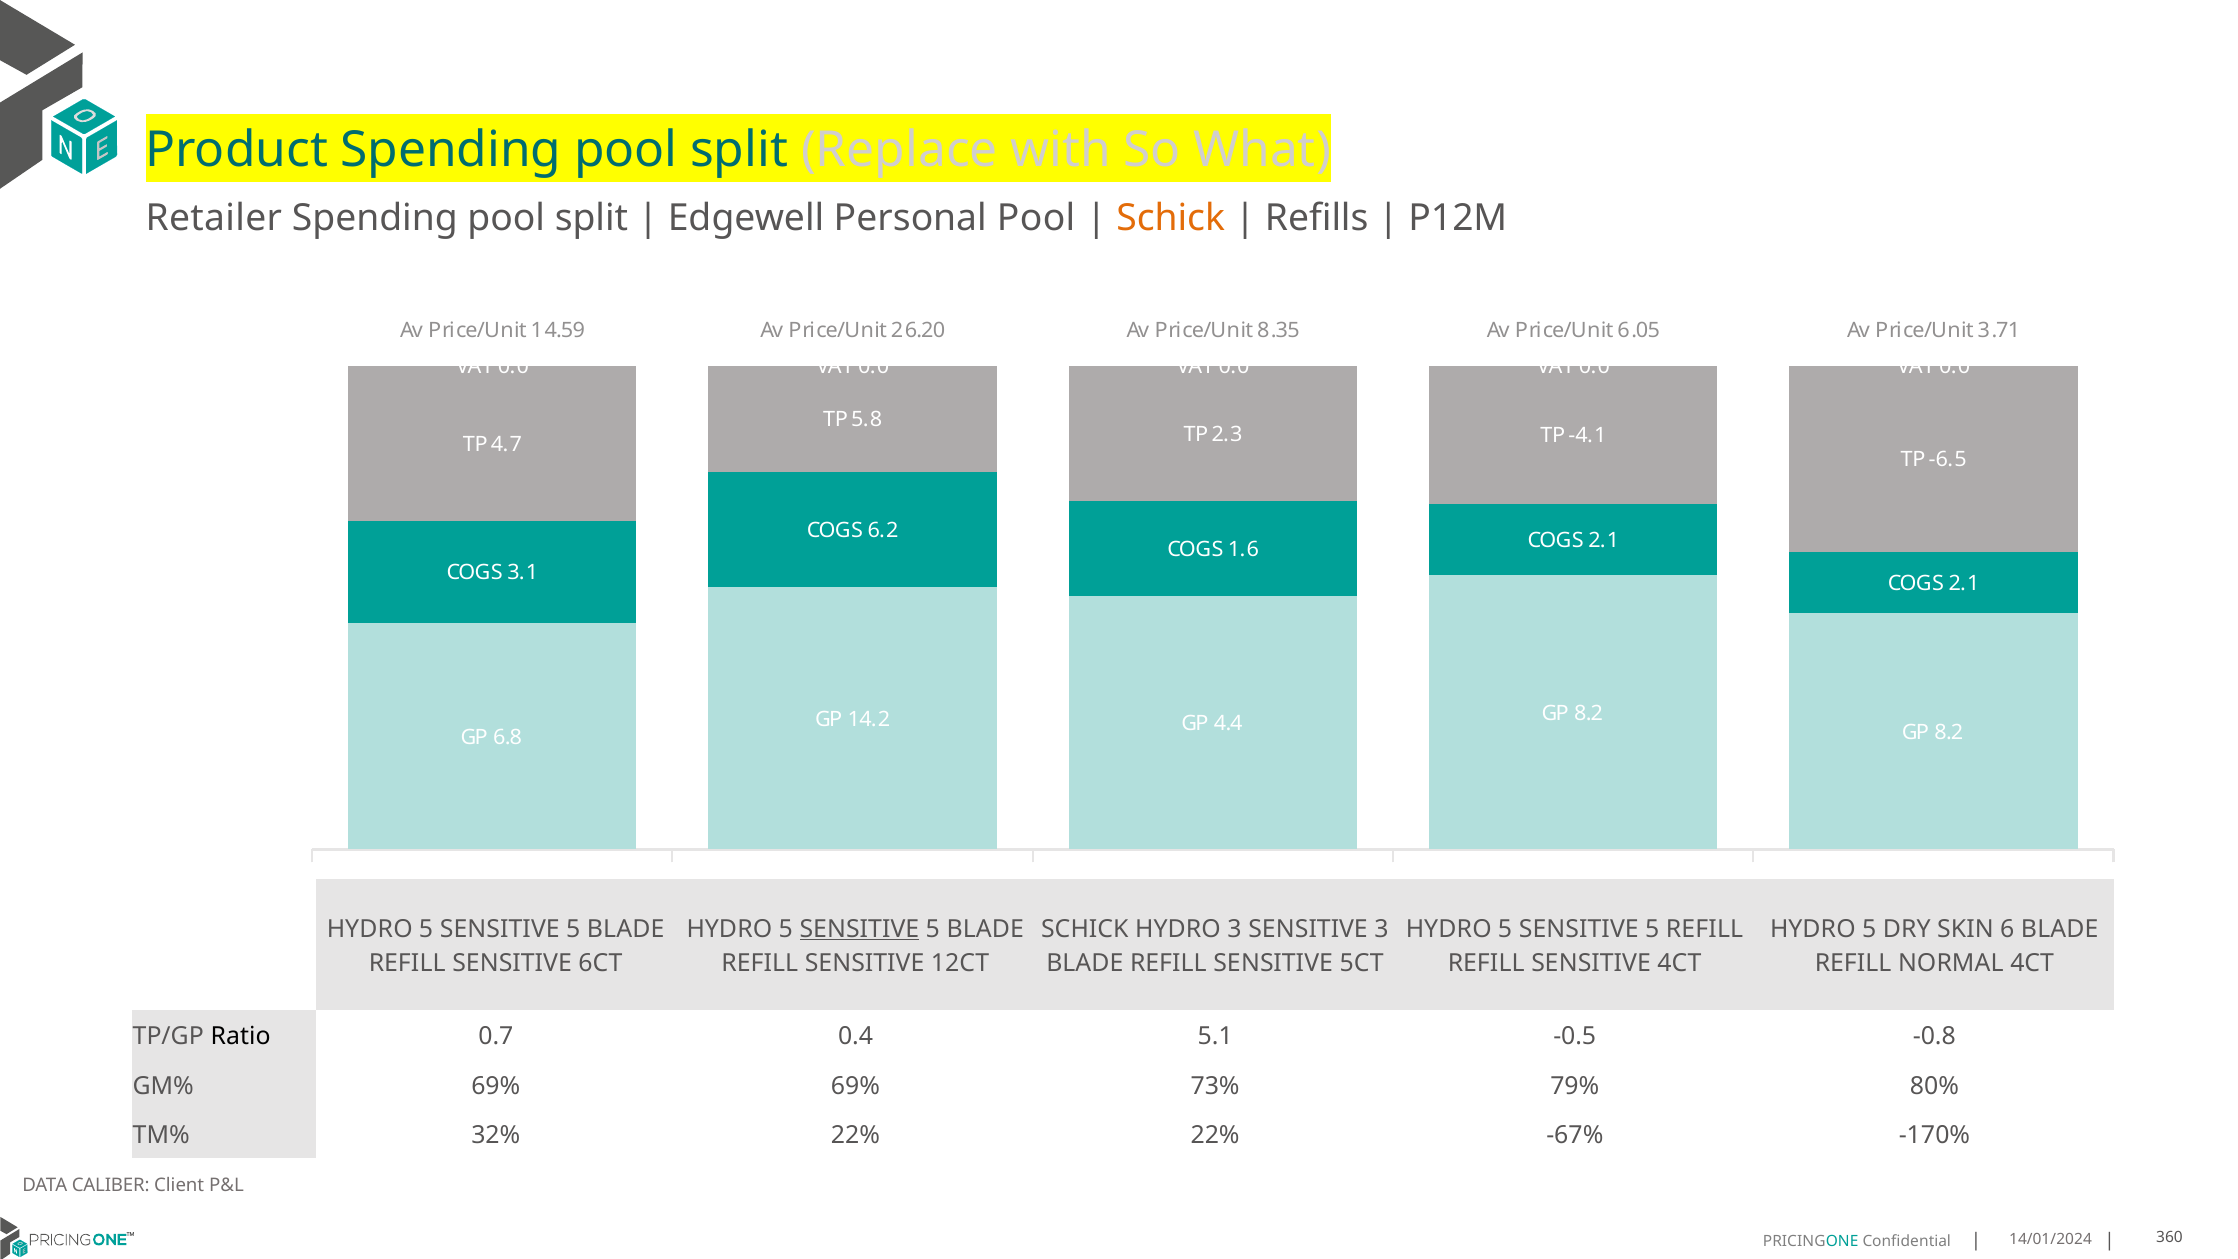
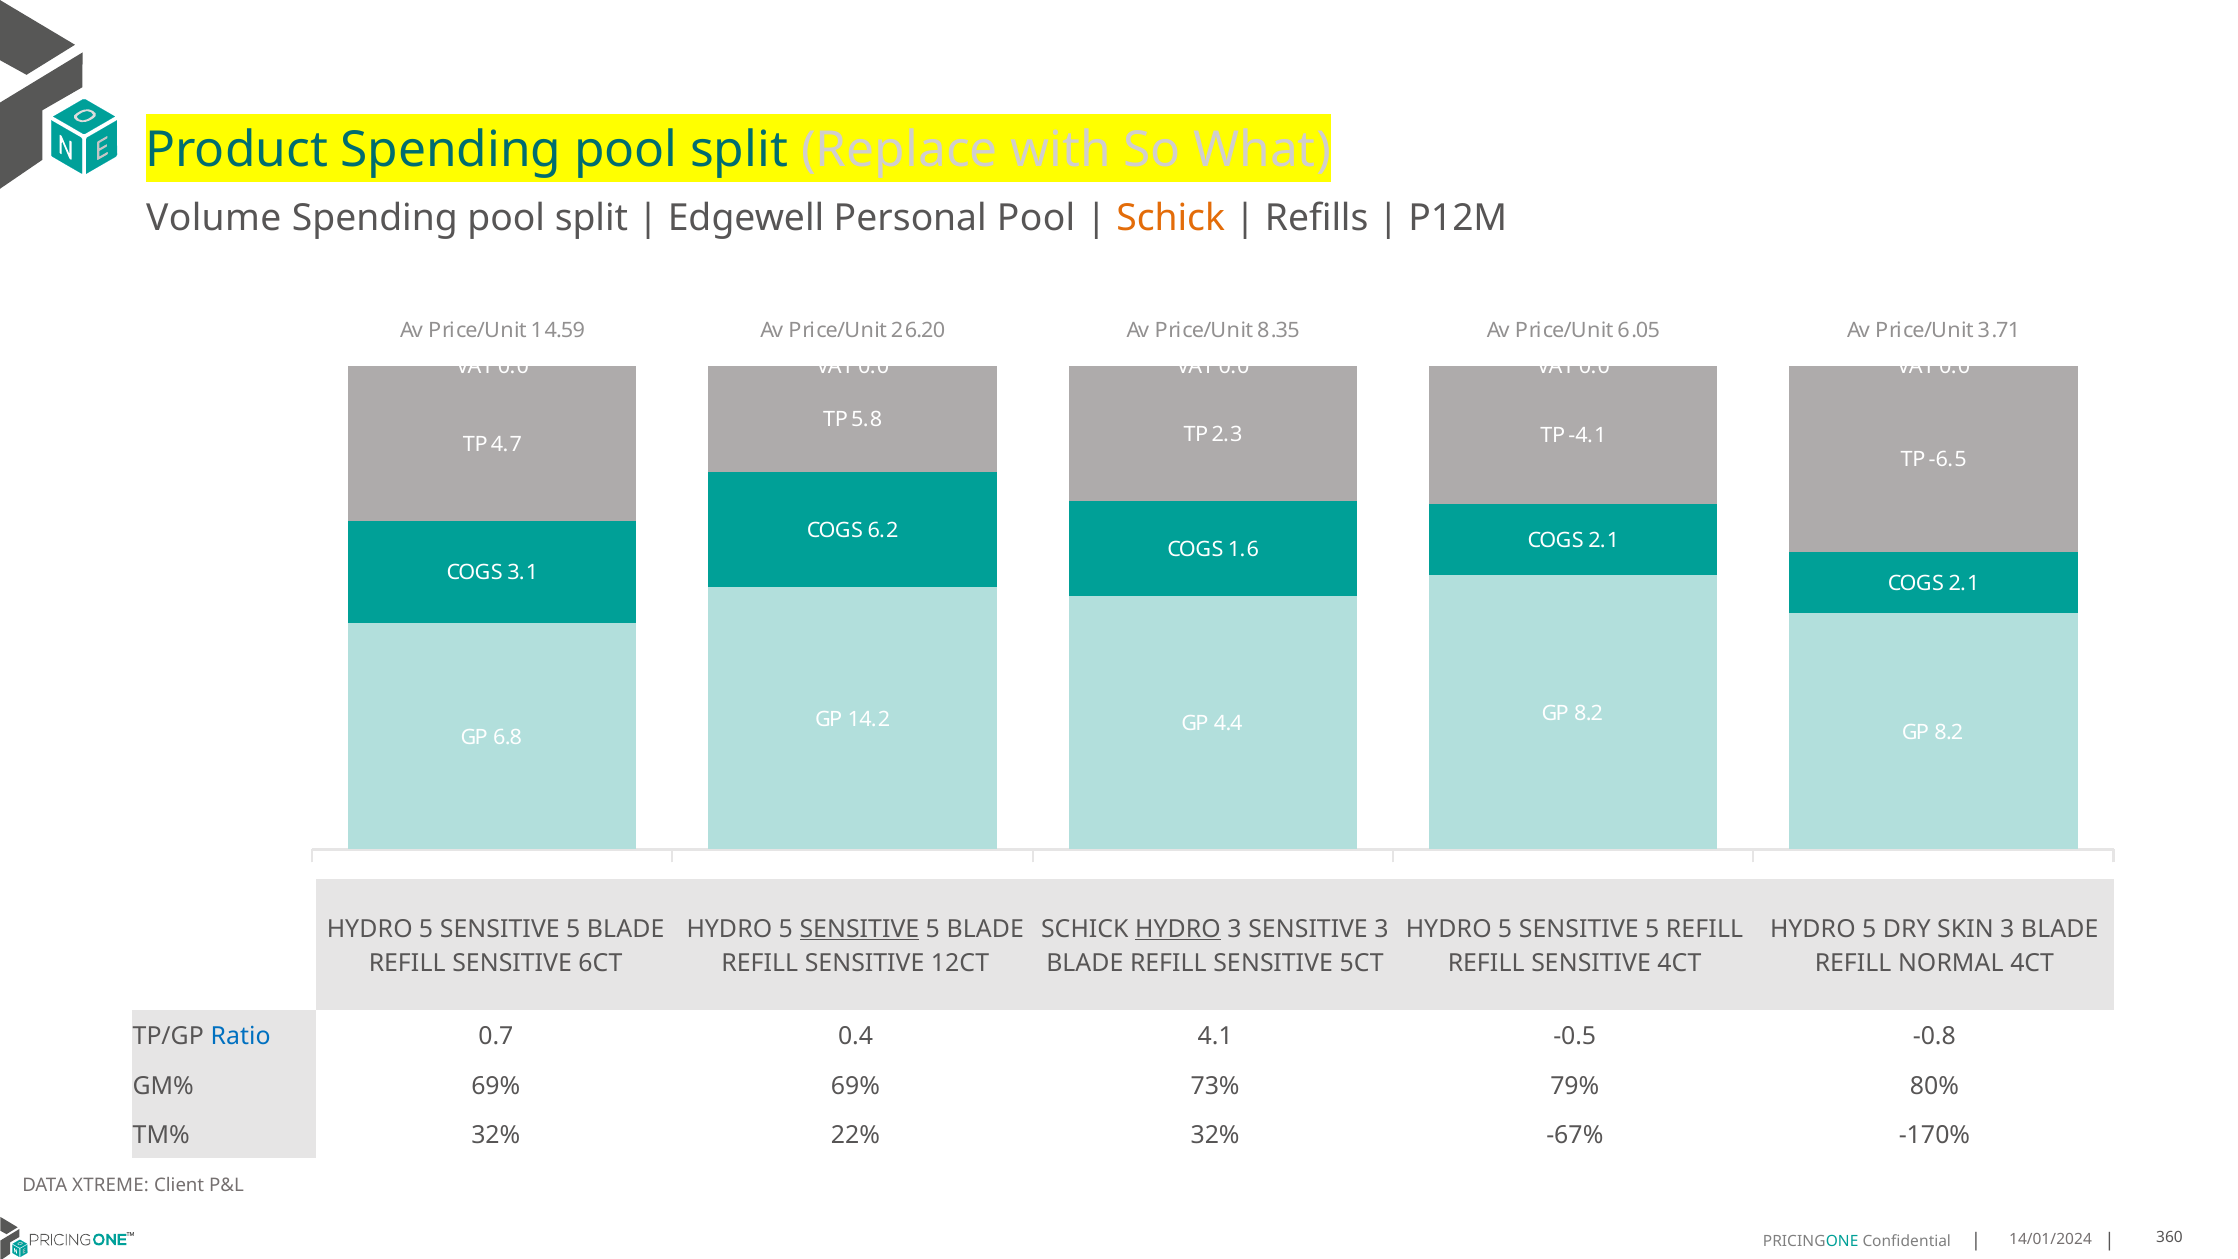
Retailer: Retailer -> Volume
HYDRO at (1178, 929) underline: none -> present
SKIN 6: 6 -> 3
Ratio colour: black -> blue
5.1: 5.1 -> 4.1
22% 22%: 22% -> 32%
CALIBER: CALIBER -> XTREME
